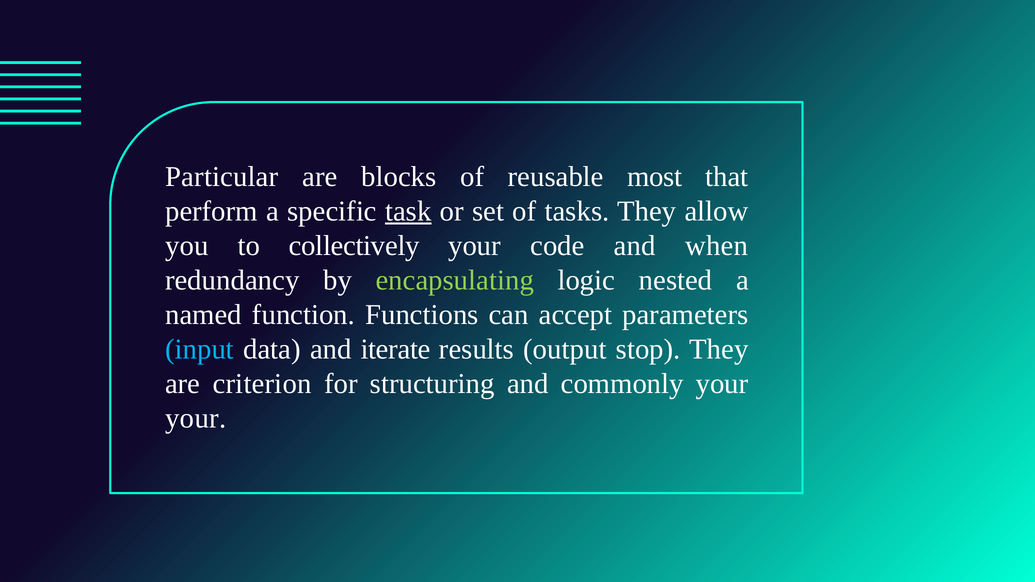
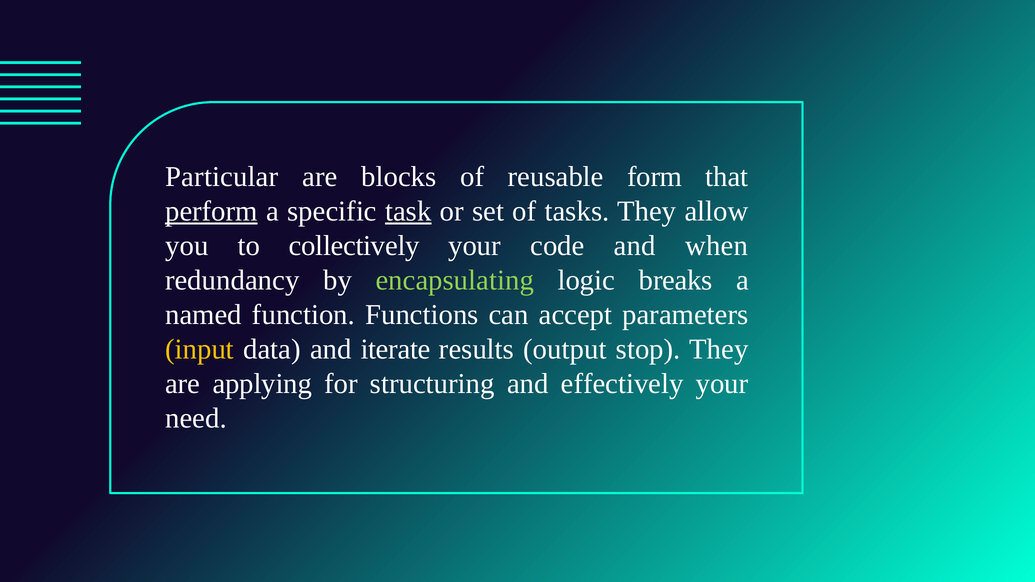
most: most -> form
perform underline: none -> present
nested: nested -> breaks
input colour: light blue -> yellow
criterion: criterion -> applying
commonly: commonly -> effectively
your at (196, 418): your -> need
